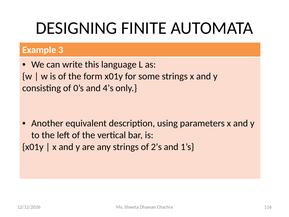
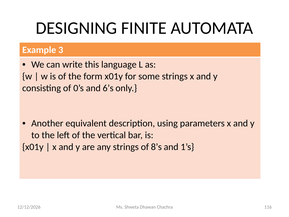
4’s: 4’s -> 6’s
2’s: 2’s -> 8’s
